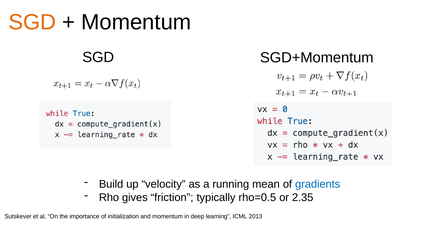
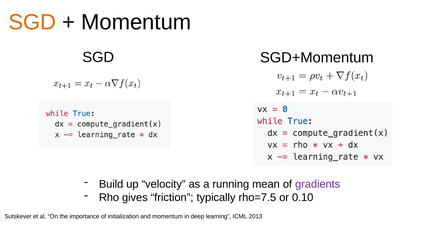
gradients colour: blue -> purple
rho=0.5: rho=0.5 -> rho=7.5
2.35: 2.35 -> 0.10
